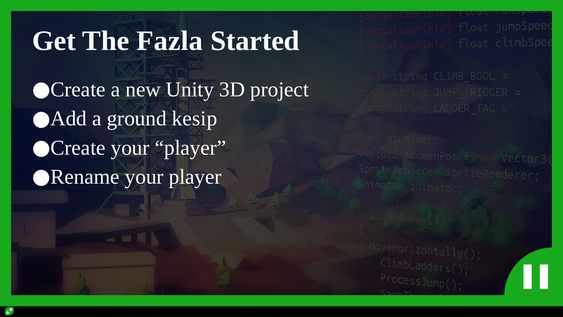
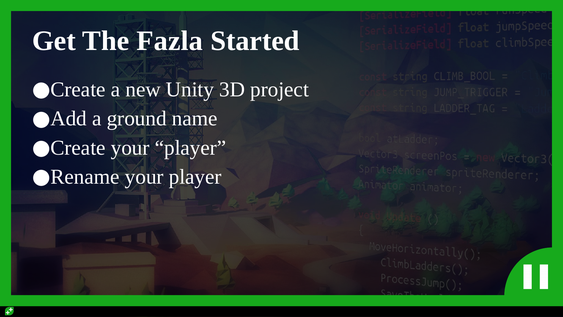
kesip: kesip -> name
